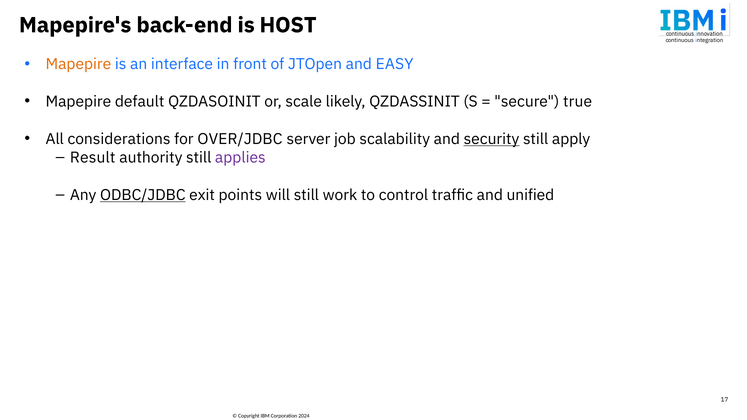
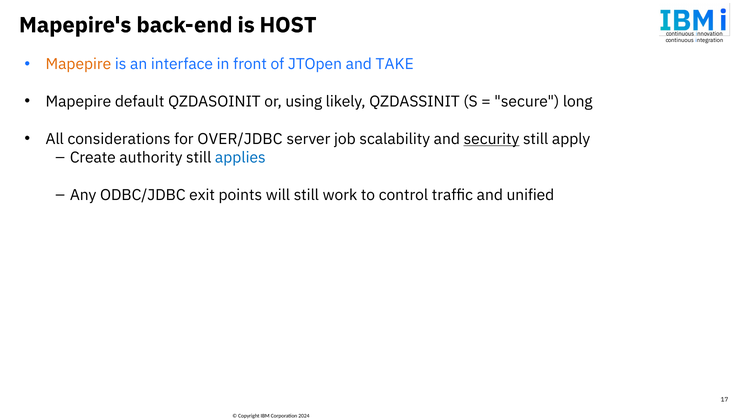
EASY: EASY -> TAKE
scale: scale -> using
true: true -> long
Result: Result -> Create
applies colour: purple -> blue
ODBC/JDBC underline: present -> none
